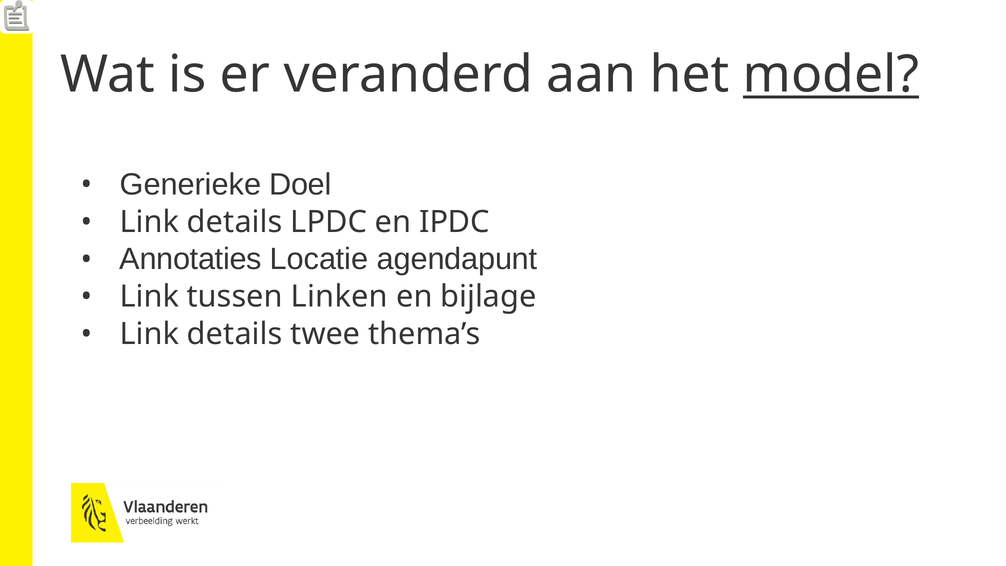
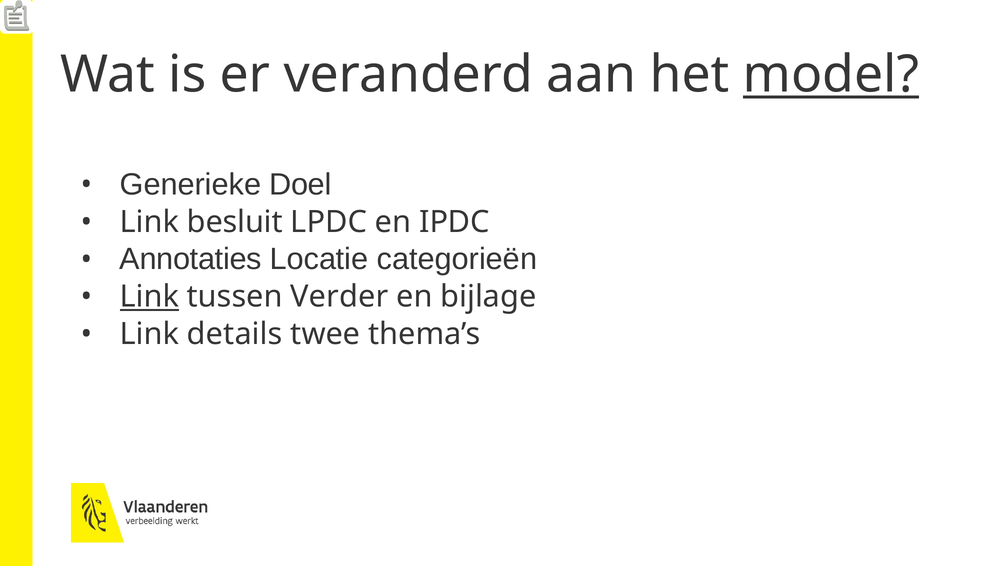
details at (235, 222): details -> besluit
agendapunt: agendapunt -> categorieën
Link at (149, 297) underline: none -> present
Linken: Linken -> Verder
